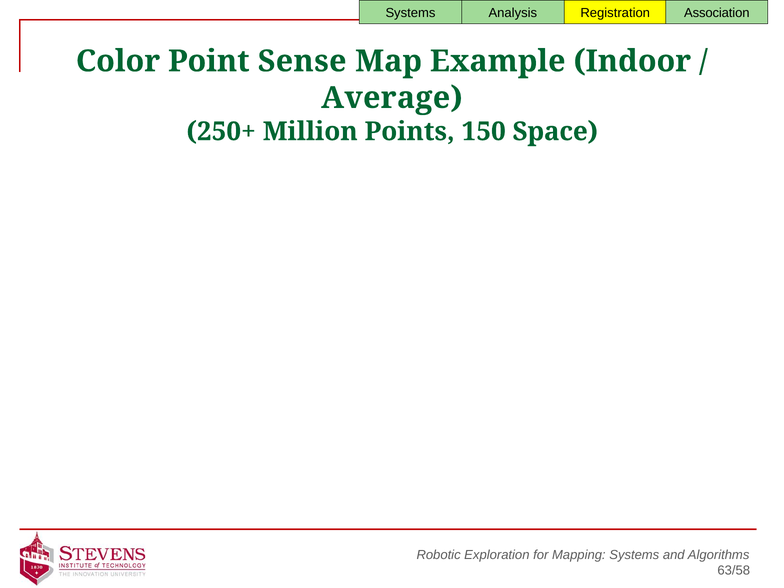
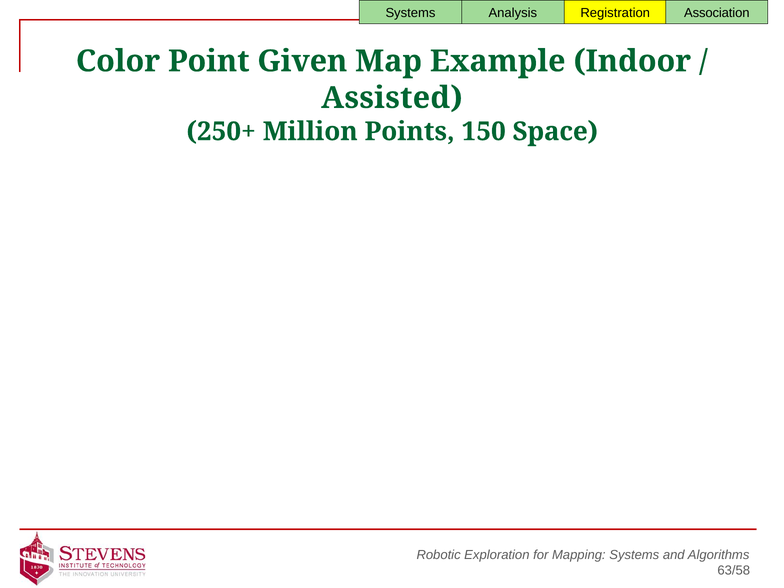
Sense: Sense -> Given
Average: Average -> Assisted
